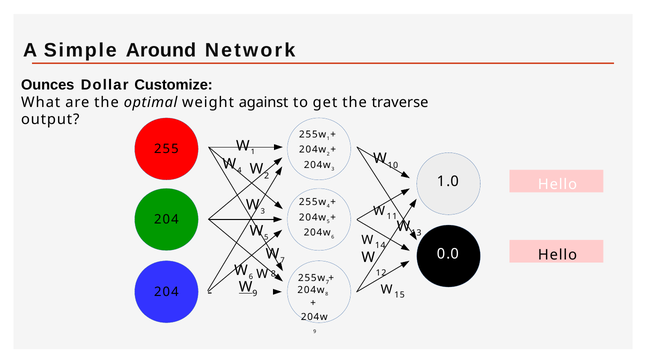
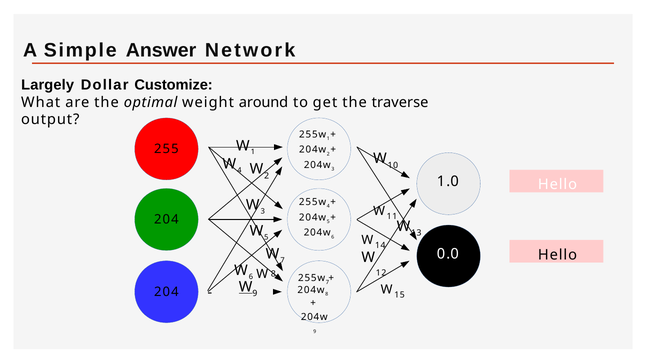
Around: Around -> Answer
Ounces: Ounces -> Largely
against: against -> around
